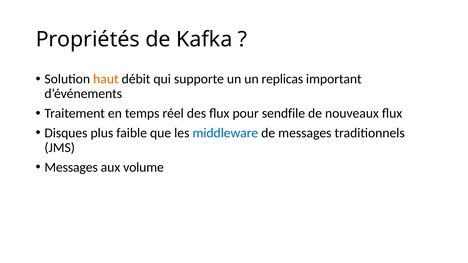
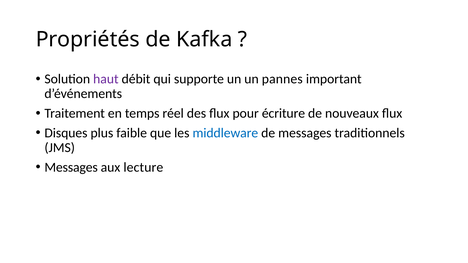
haut colour: orange -> purple
replicas: replicas -> pannes
sendfile: sendfile -> écriture
volume: volume -> lecture
